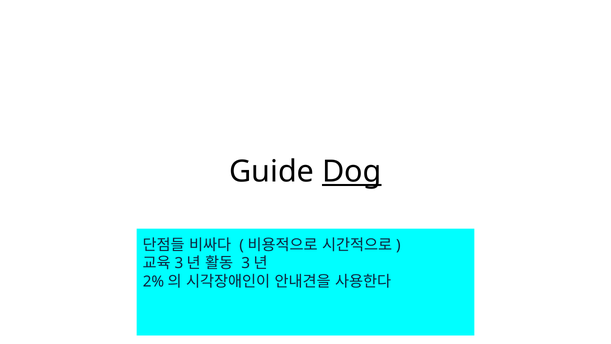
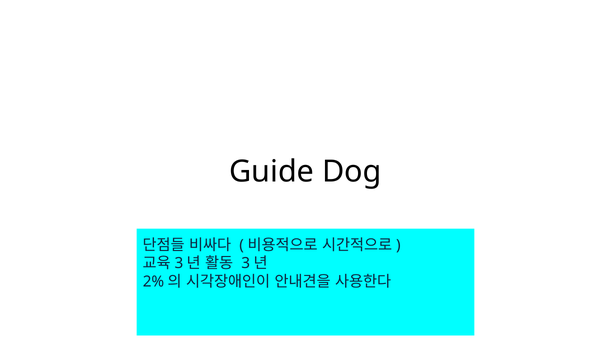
Dog underline: present -> none
